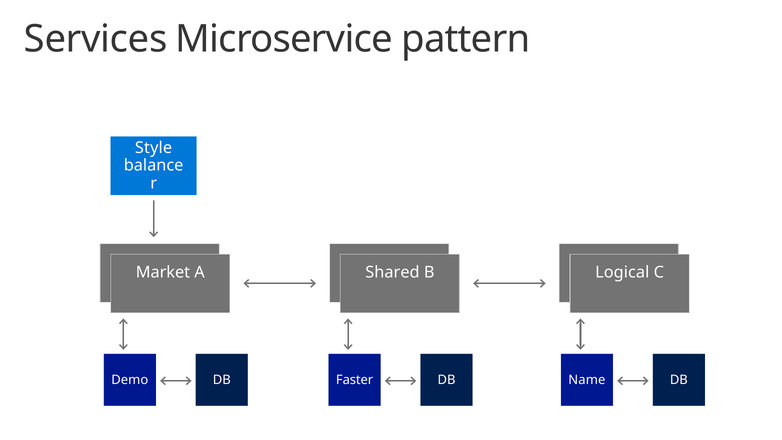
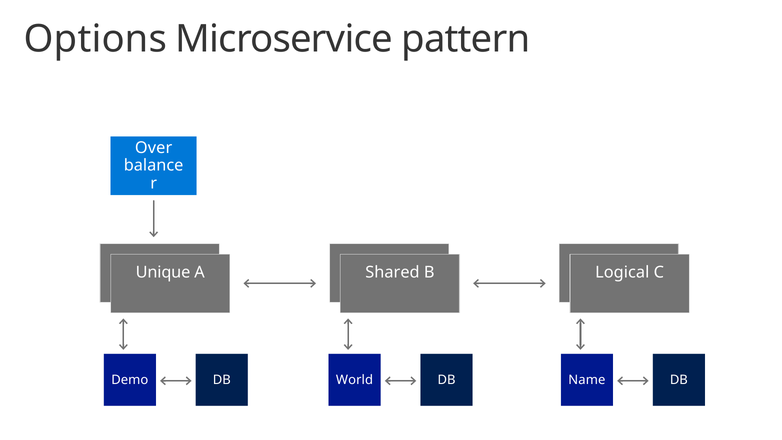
Services: Services -> Options
Style: Style -> Over
Market: Market -> Unique
Faster: Faster -> World
